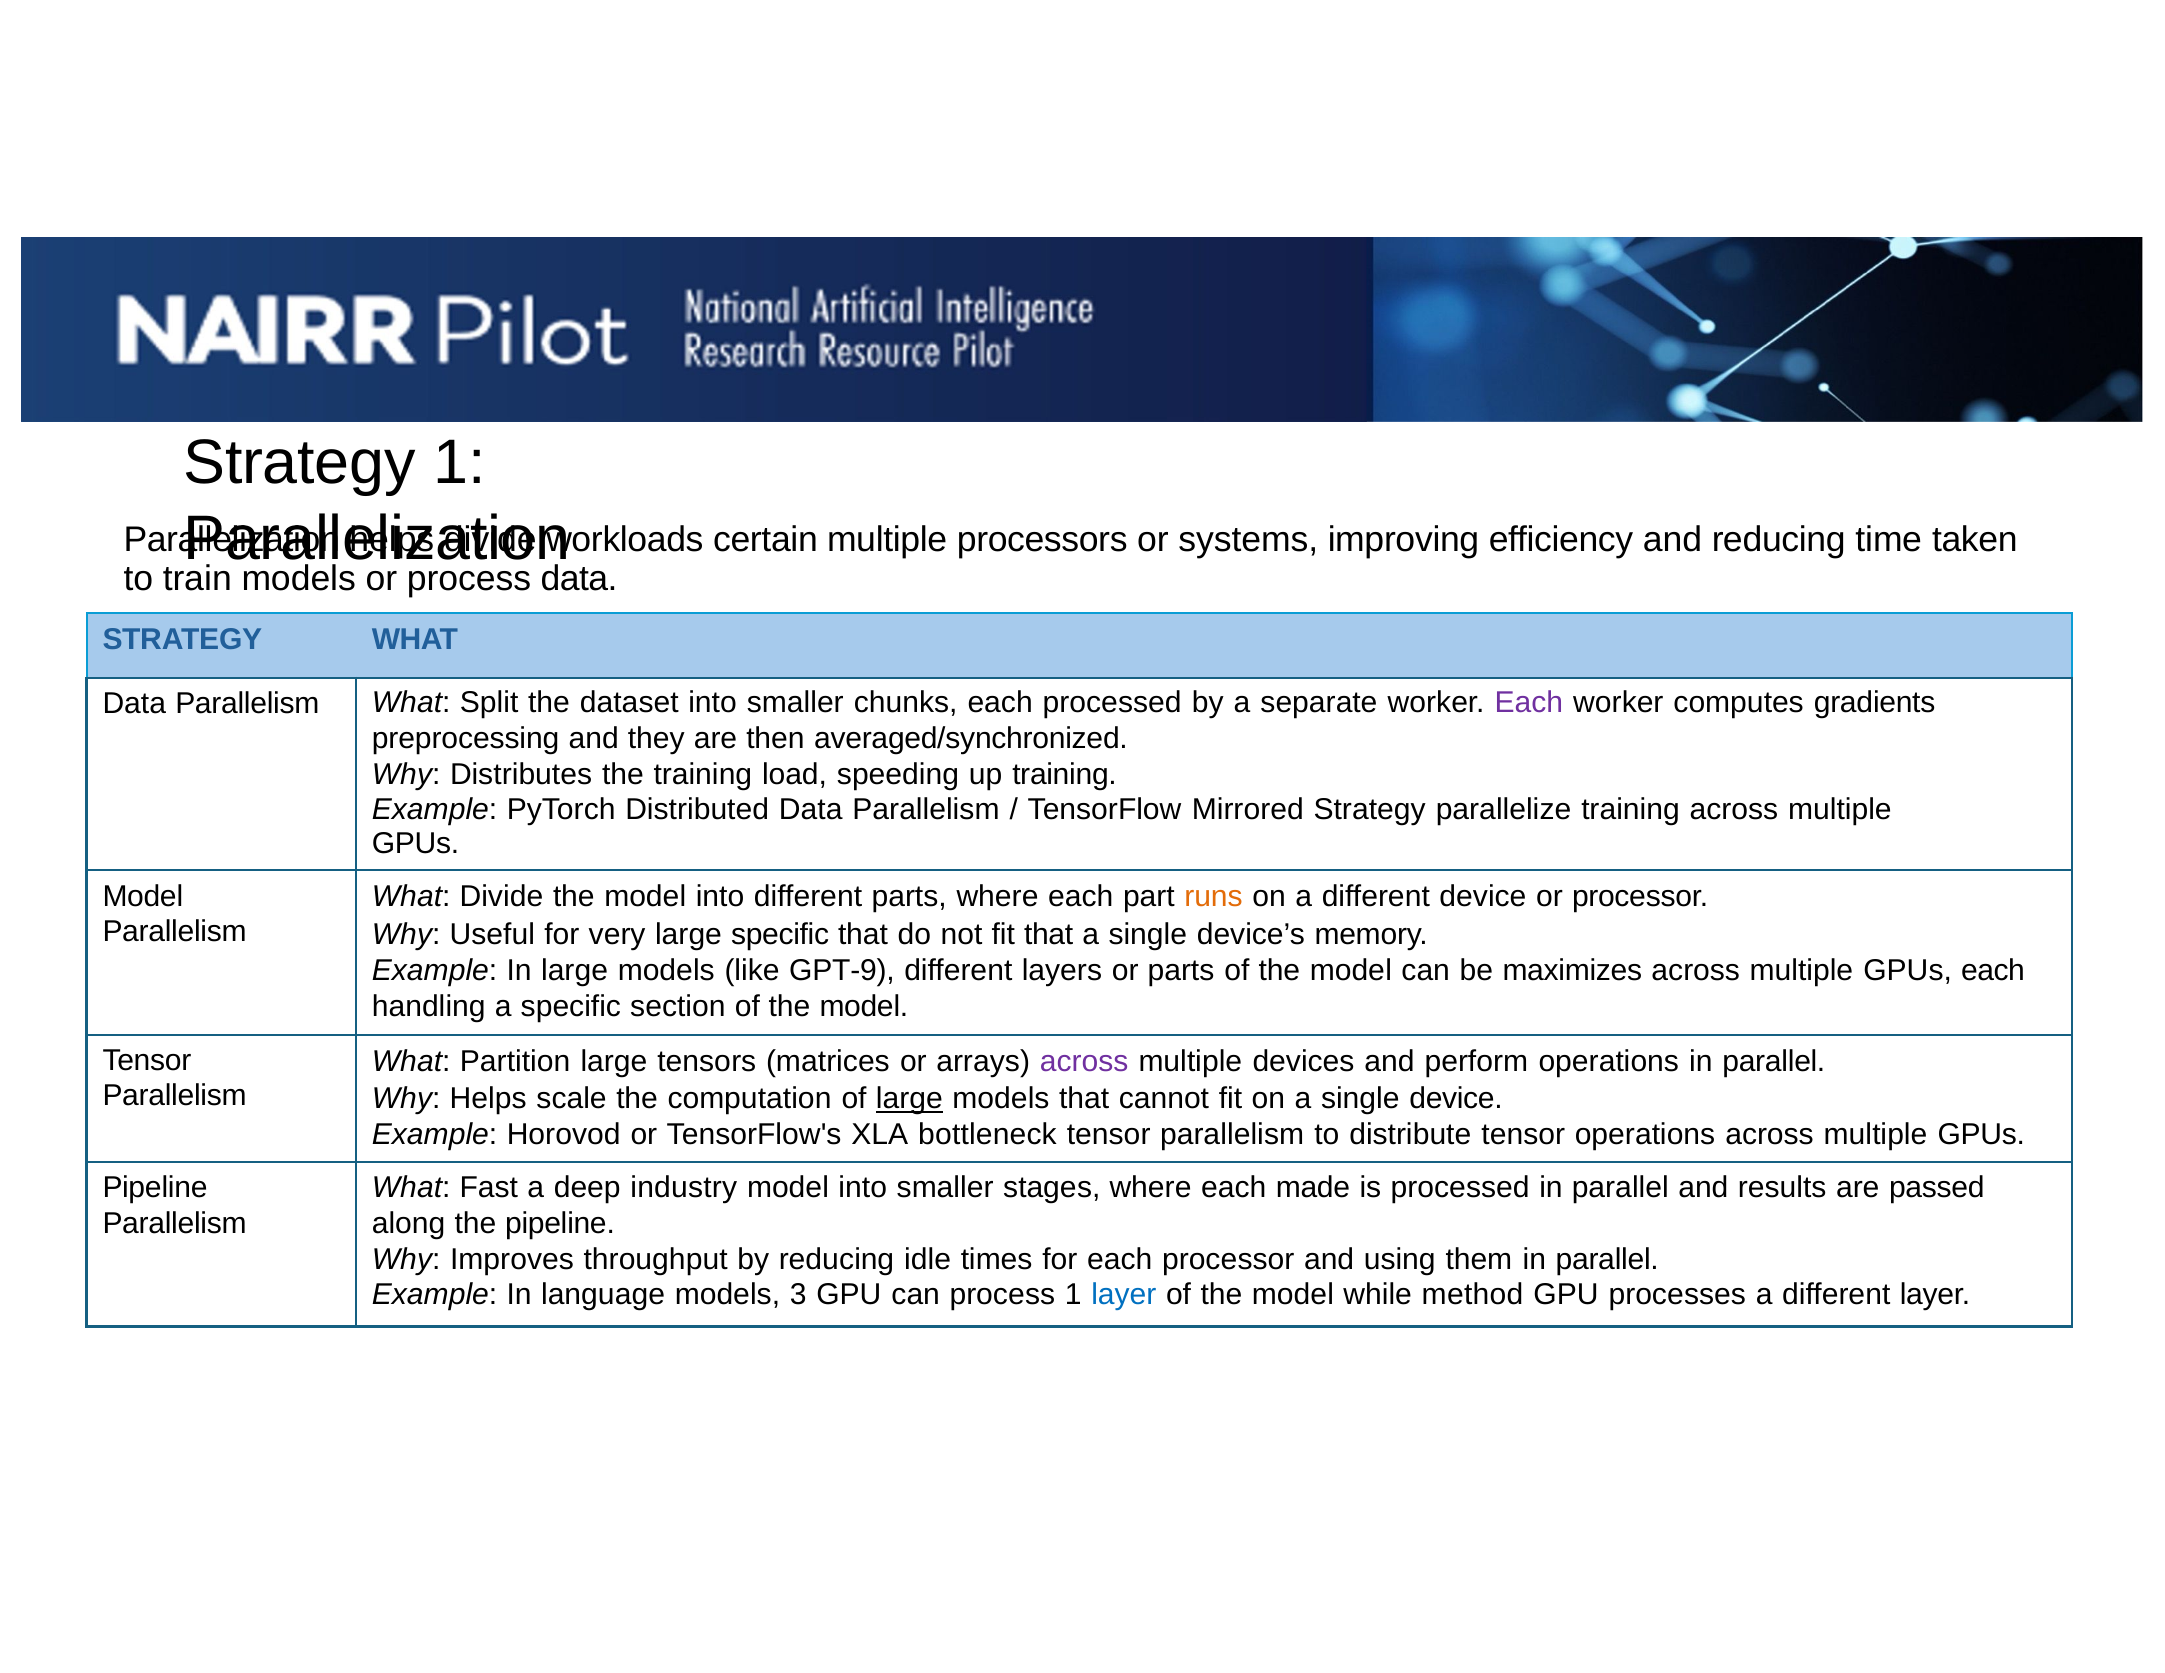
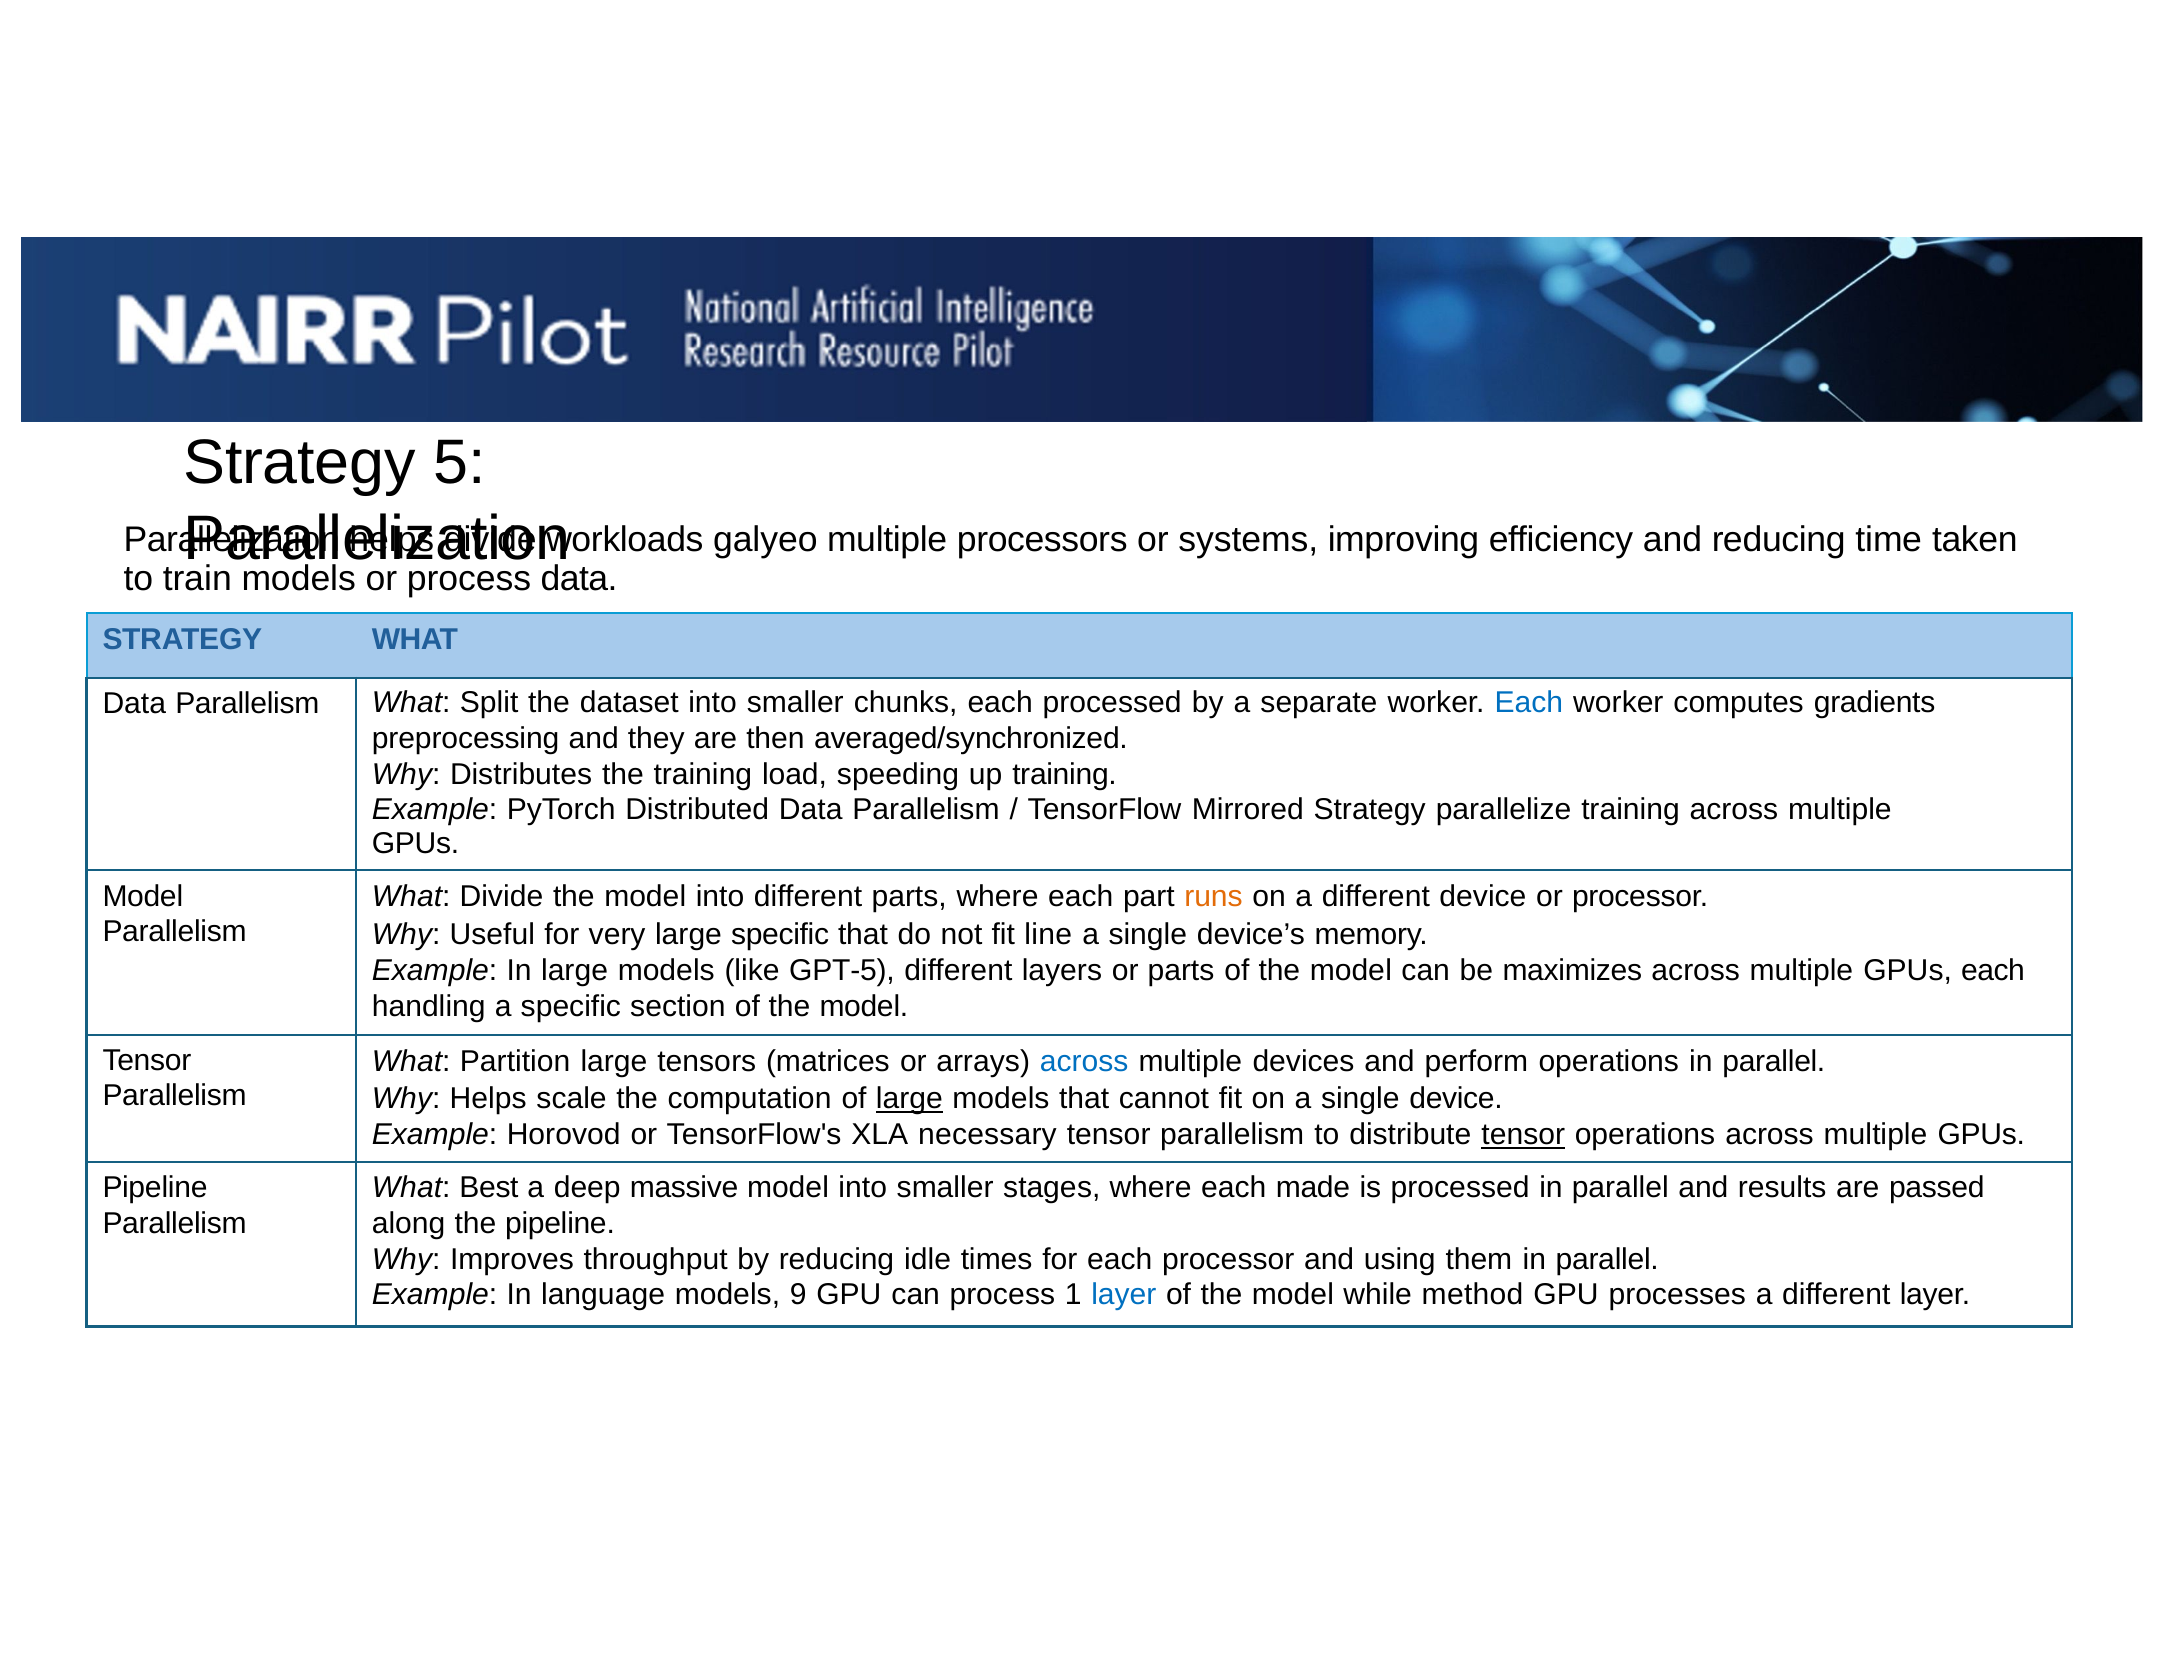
Strategy 1: 1 -> 5
certain: certain -> galyeo
Each at (1529, 703) colour: purple -> blue
fit that: that -> line
GPT-9: GPT-9 -> GPT-5
across at (1084, 1061) colour: purple -> blue
bottleneck: bottleneck -> necessary
tensor at (1523, 1135) underline: none -> present
Fast: Fast -> Best
industry: industry -> massive
3: 3 -> 9
